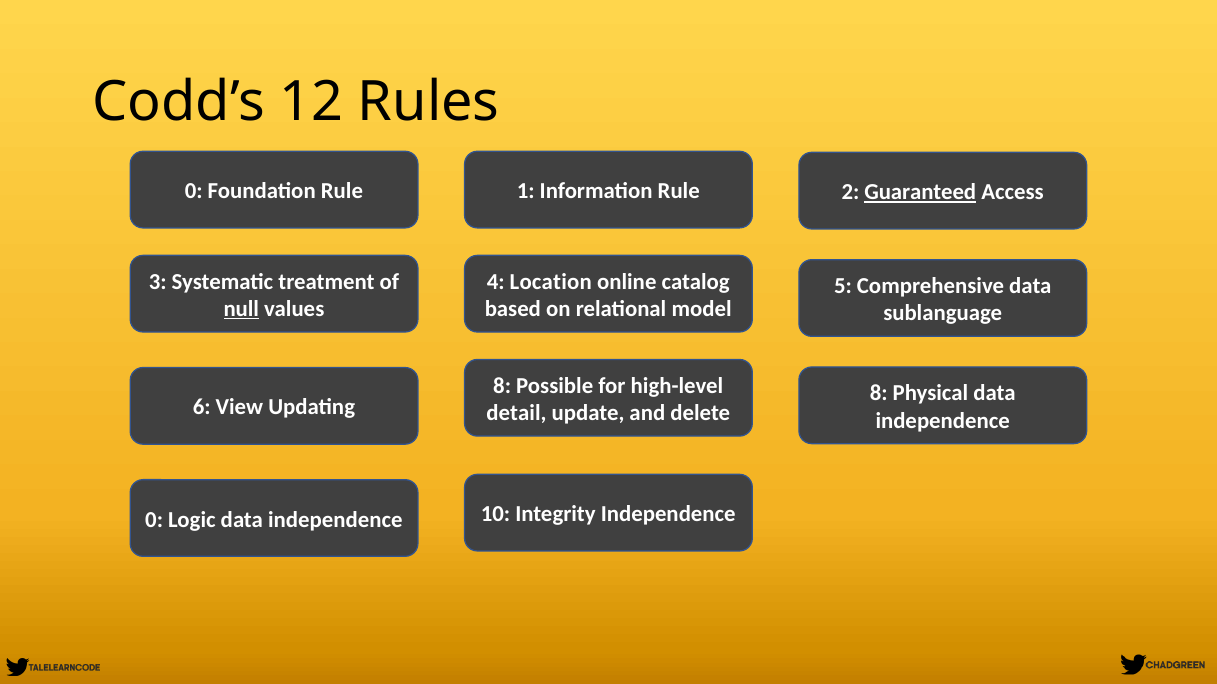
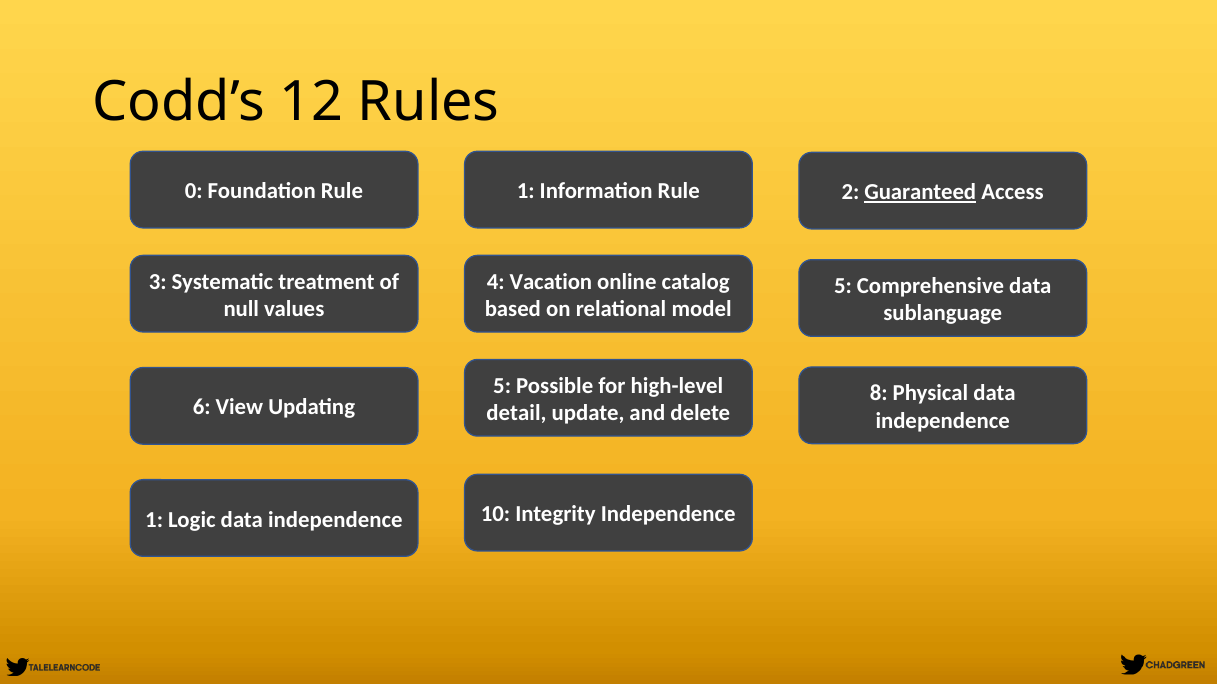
Location: Location -> Vacation
null underline: present -> none
8 at (502, 386): 8 -> 5
0 at (154, 520): 0 -> 1
